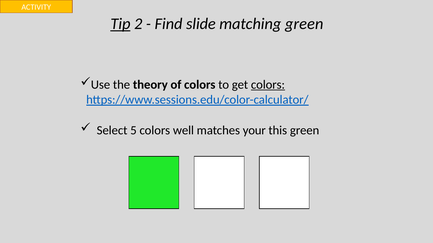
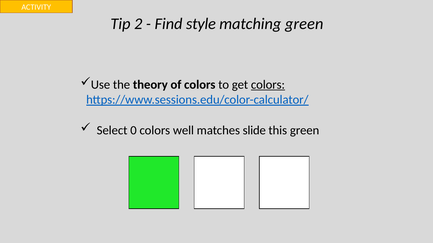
Tip underline: present -> none
slide: slide -> style
5: 5 -> 0
your: your -> slide
